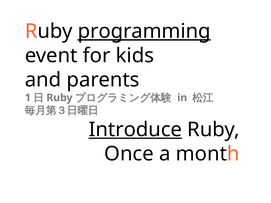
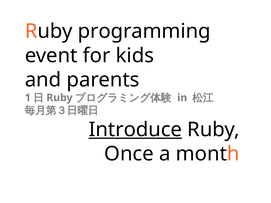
programming underline: present -> none
